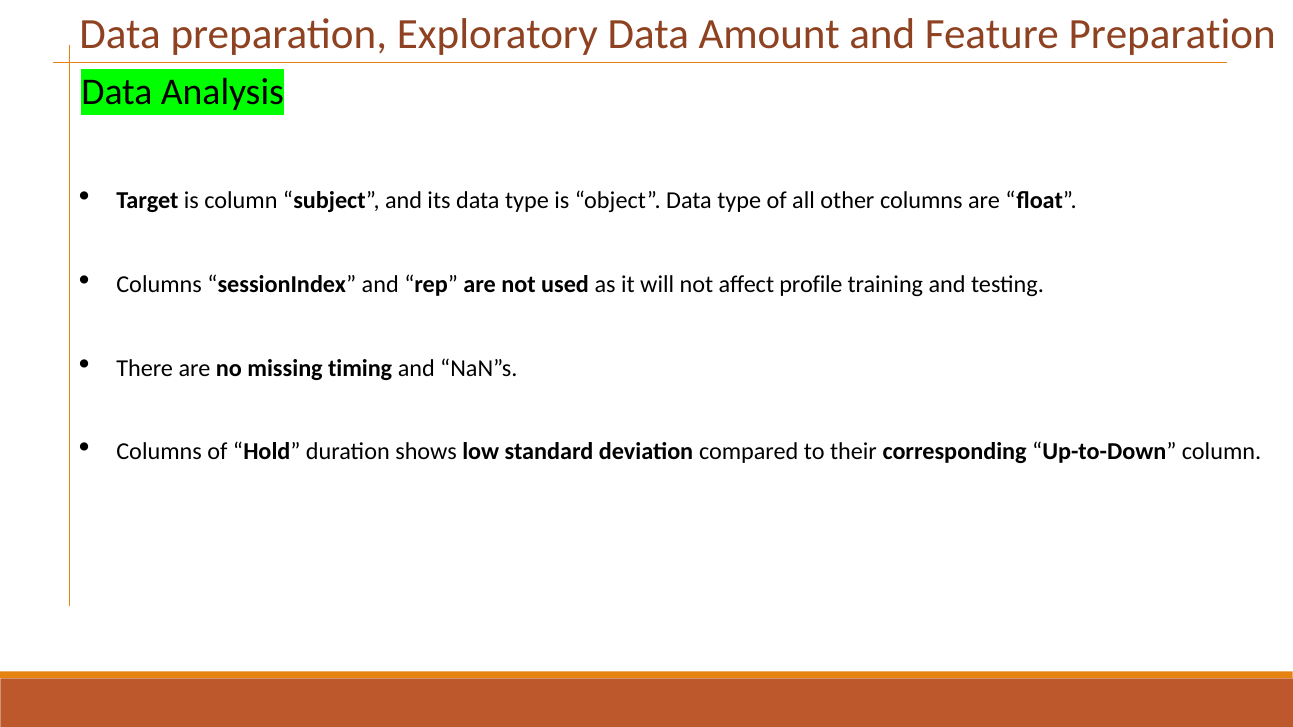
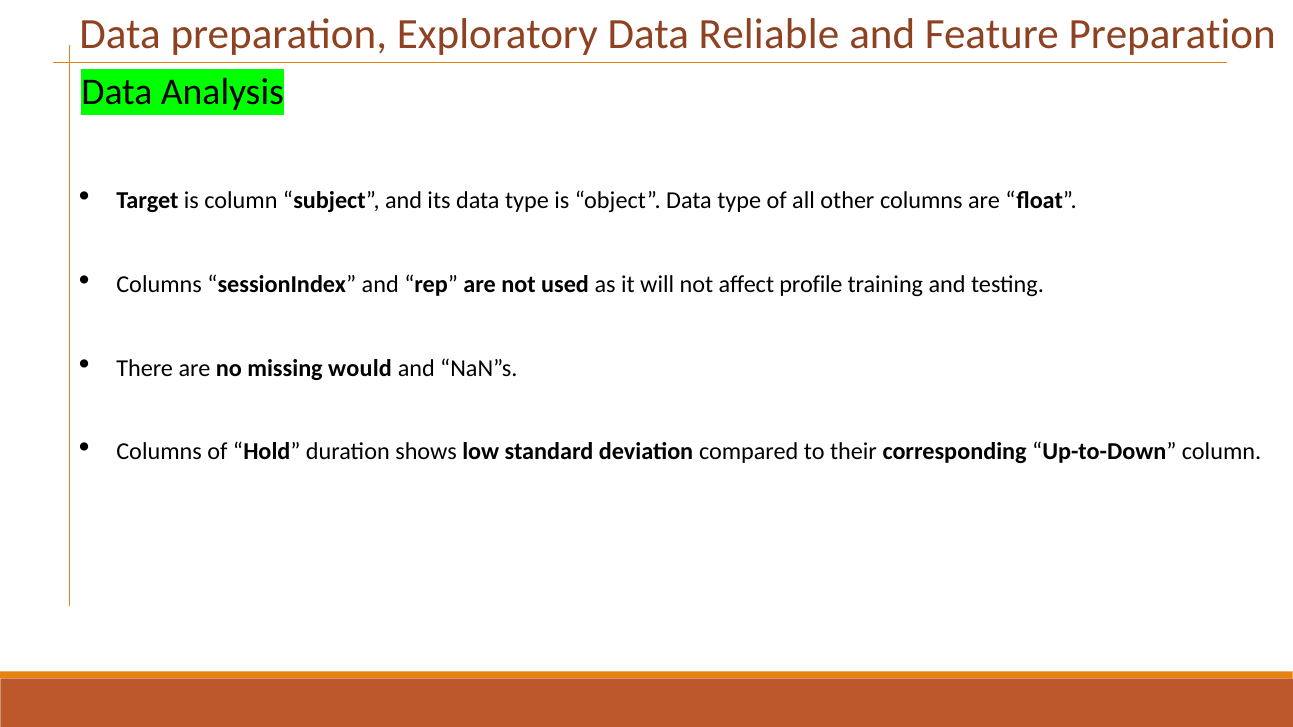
Amount: Amount -> Reliable
timing: timing -> would
